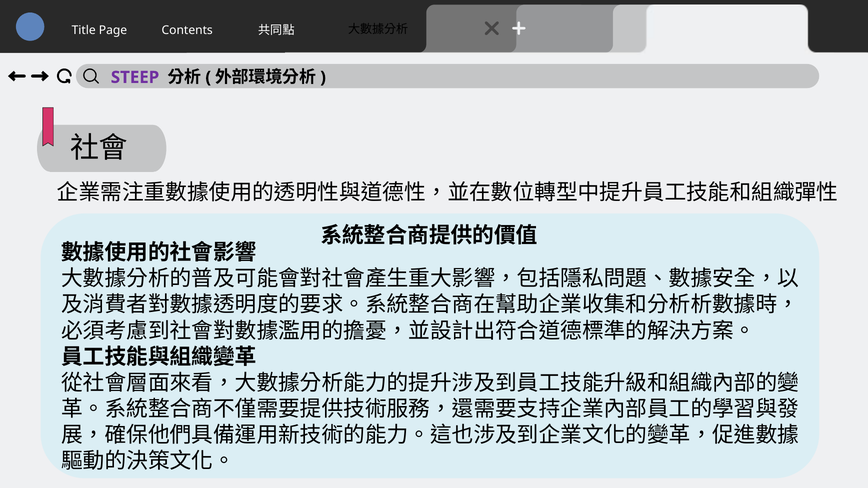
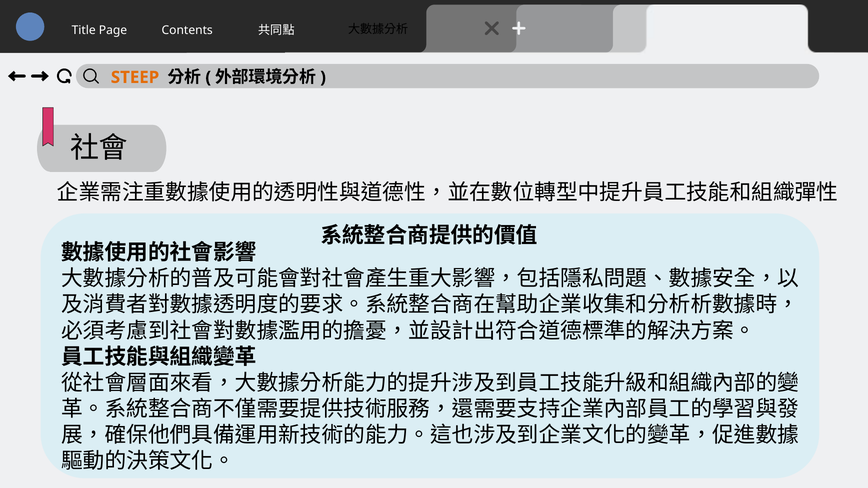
STEEP colour: purple -> orange
